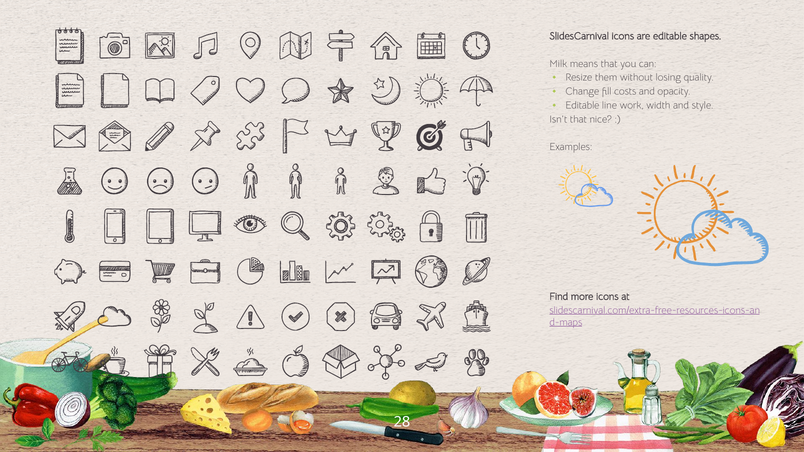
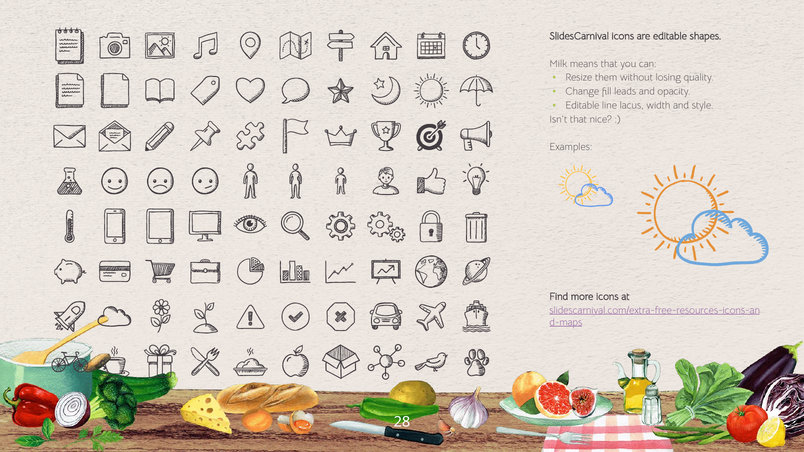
costs: costs -> leads
work: work -> lacus
